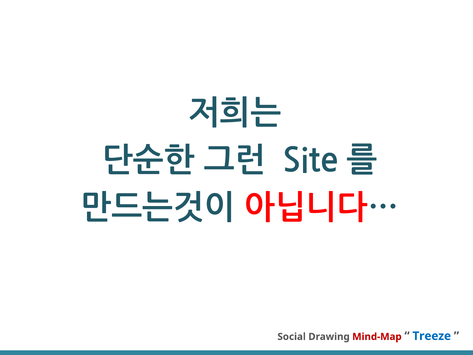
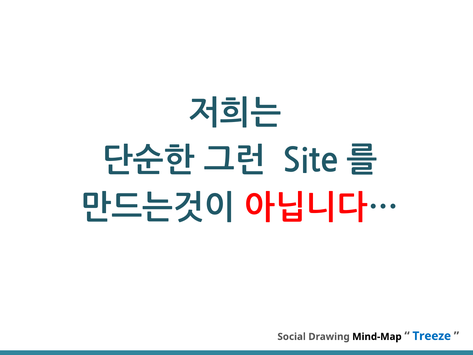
Mind-Map colour: red -> black
